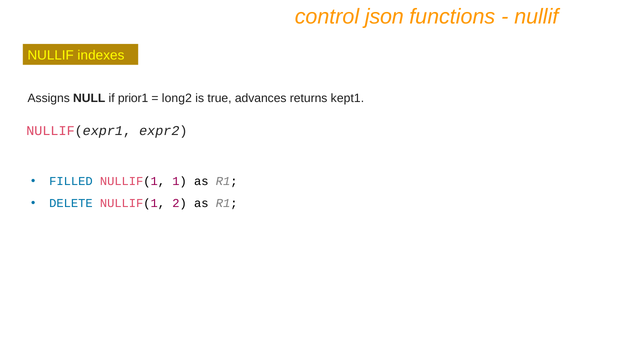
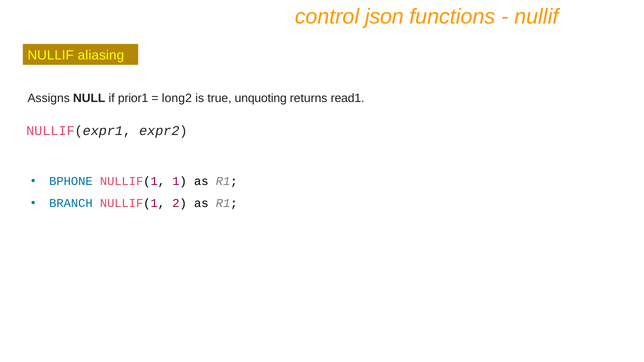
indexes: indexes -> aliasing
advances: advances -> unquoting
kept1: kept1 -> read1
FILLED: FILLED -> BPHONE
DELETE: DELETE -> BRANCH
